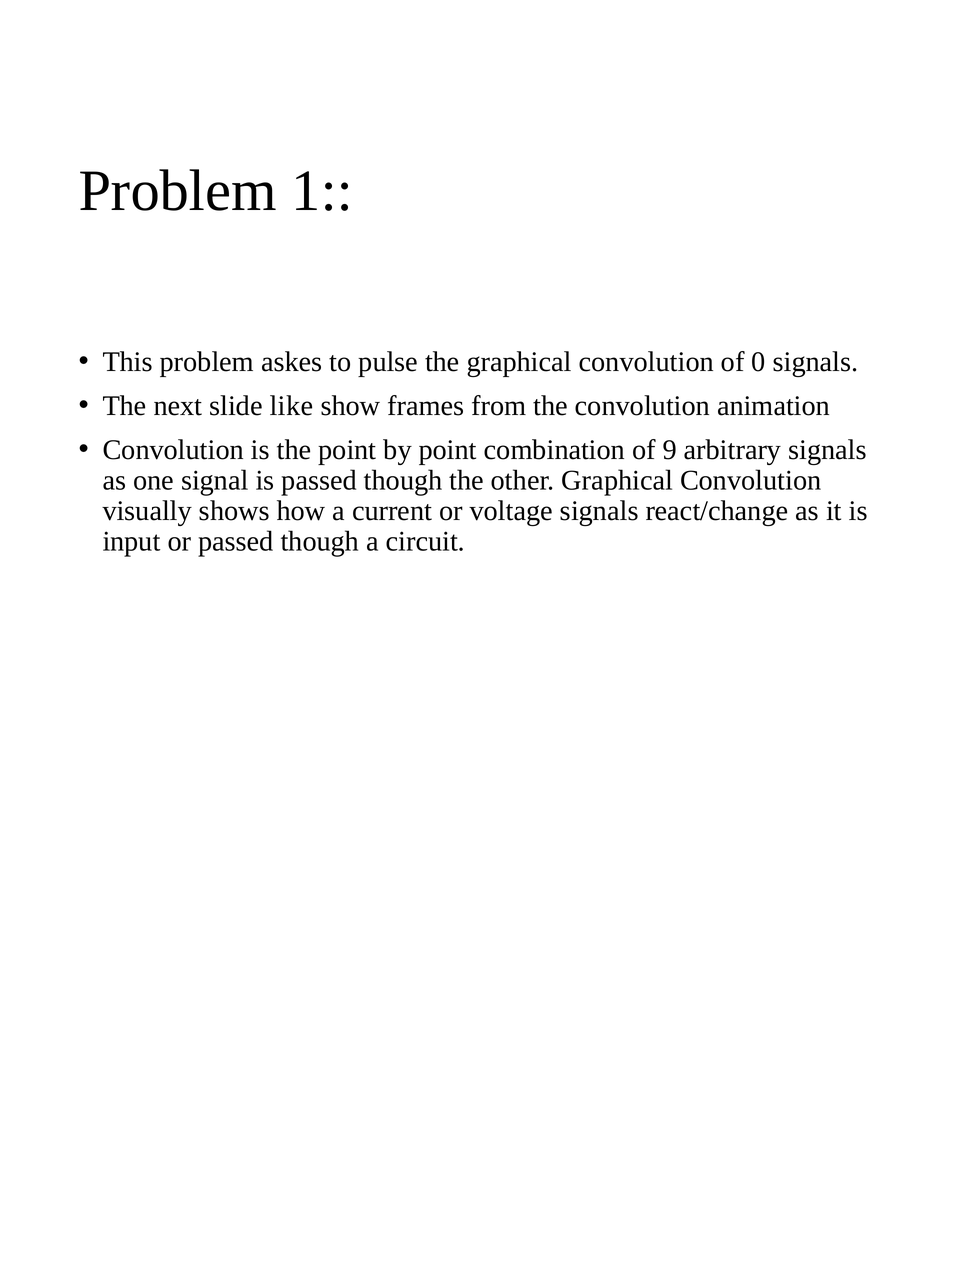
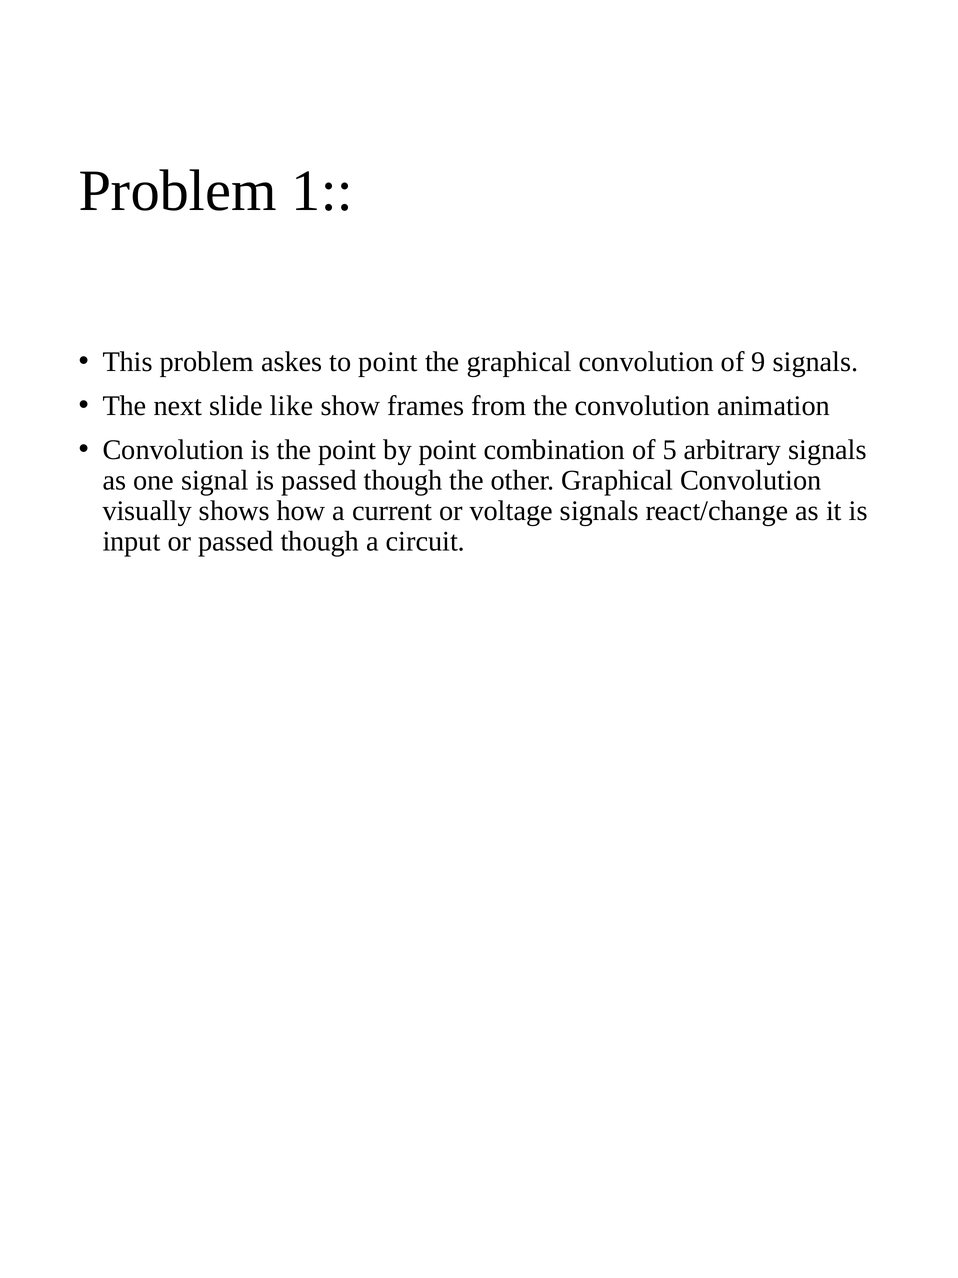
to pulse: pulse -> point
0: 0 -> 9
9: 9 -> 5
